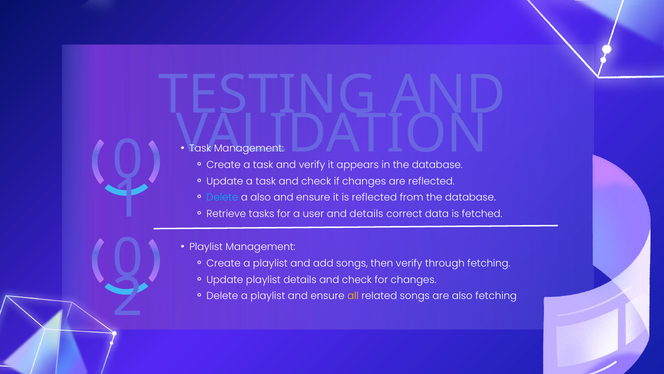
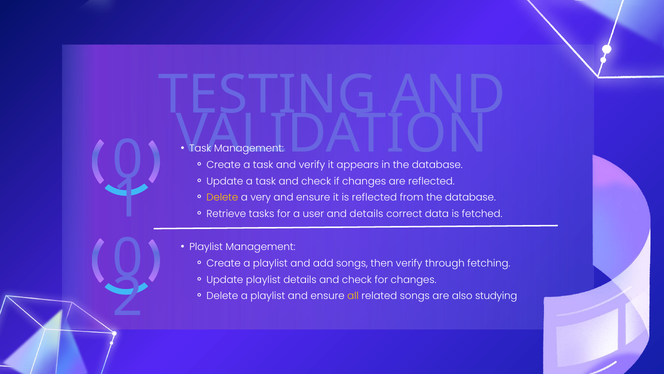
Delete at (222, 197) colour: light blue -> yellow
a also: also -> very
also fetching: fetching -> studying
